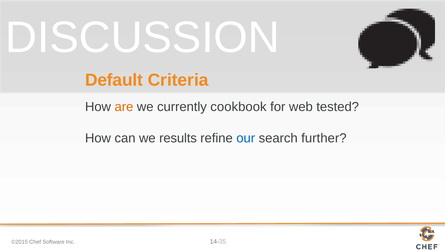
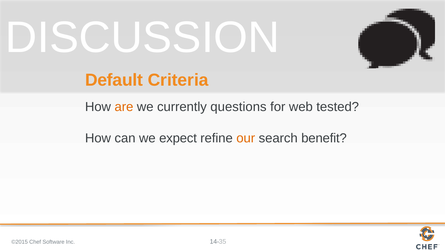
cookbook: cookbook -> questions
results: results -> expect
our colour: blue -> orange
further: further -> benefit
